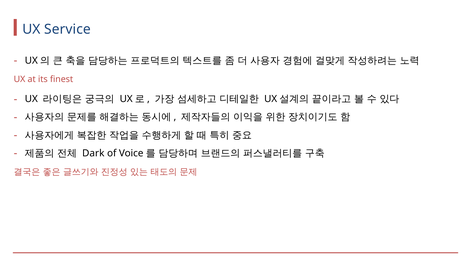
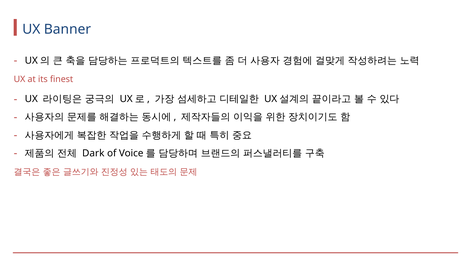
Service: Service -> Banner
